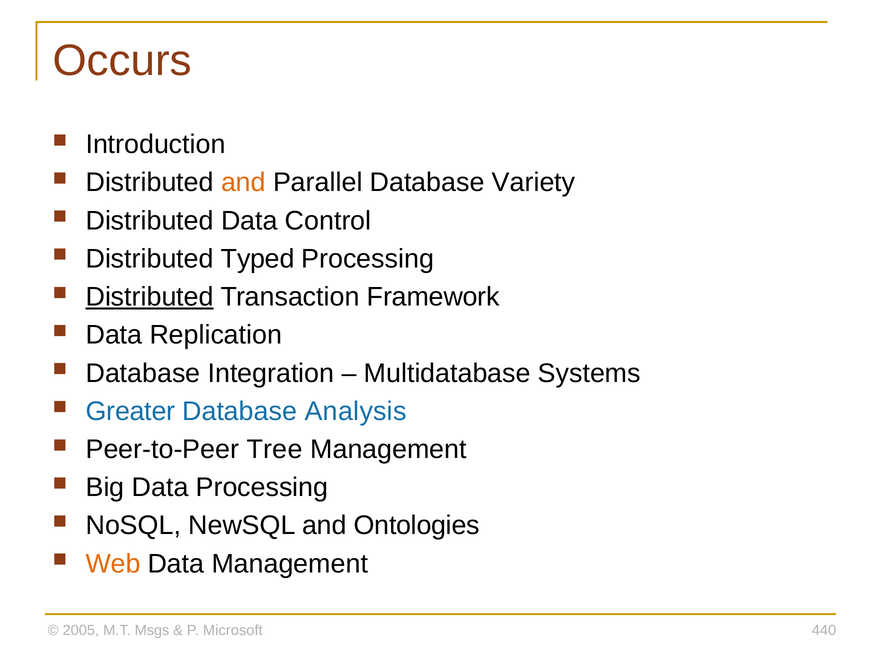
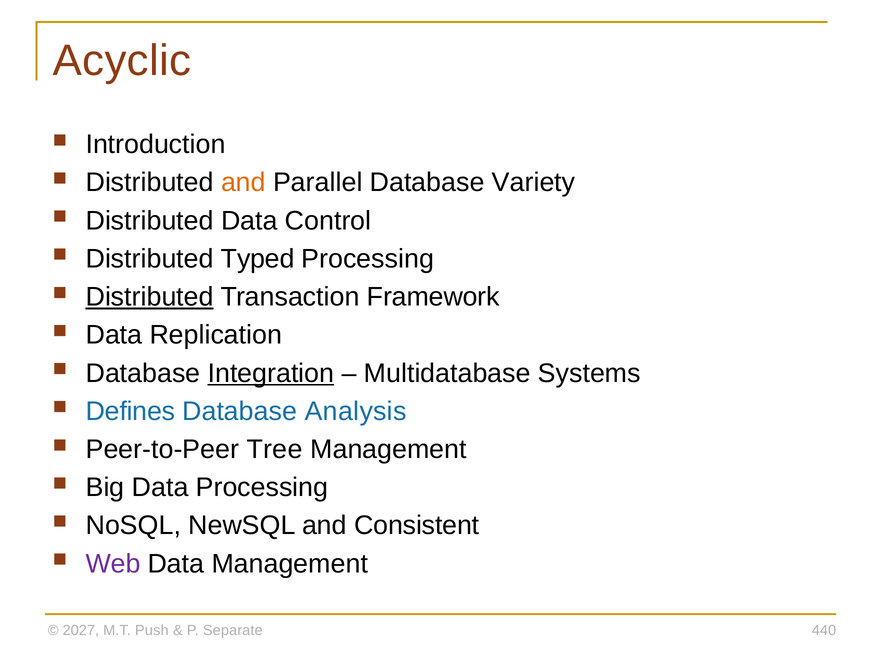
Occurs: Occurs -> Acyclic
Integration underline: none -> present
Greater: Greater -> Defines
Ontologies: Ontologies -> Consistent
Web colour: orange -> purple
2005: 2005 -> 2027
Msgs: Msgs -> Push
Microsoft: Microsoft -> Separate
